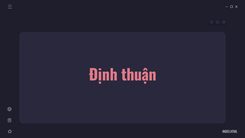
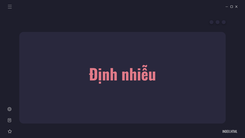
thuận: thuận -> nhiễu
